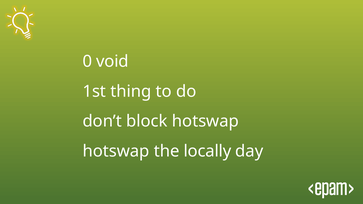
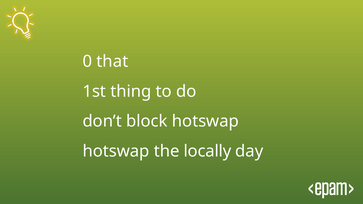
void: void -> that
